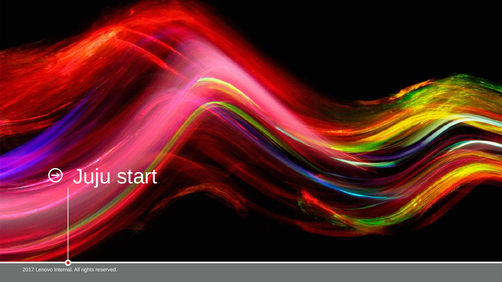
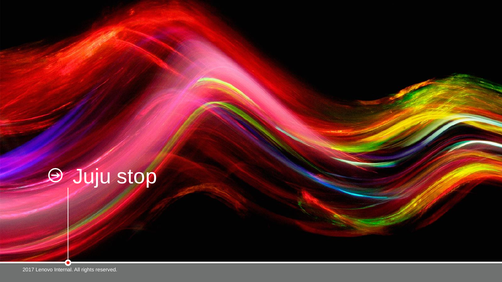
start: start -> stop
